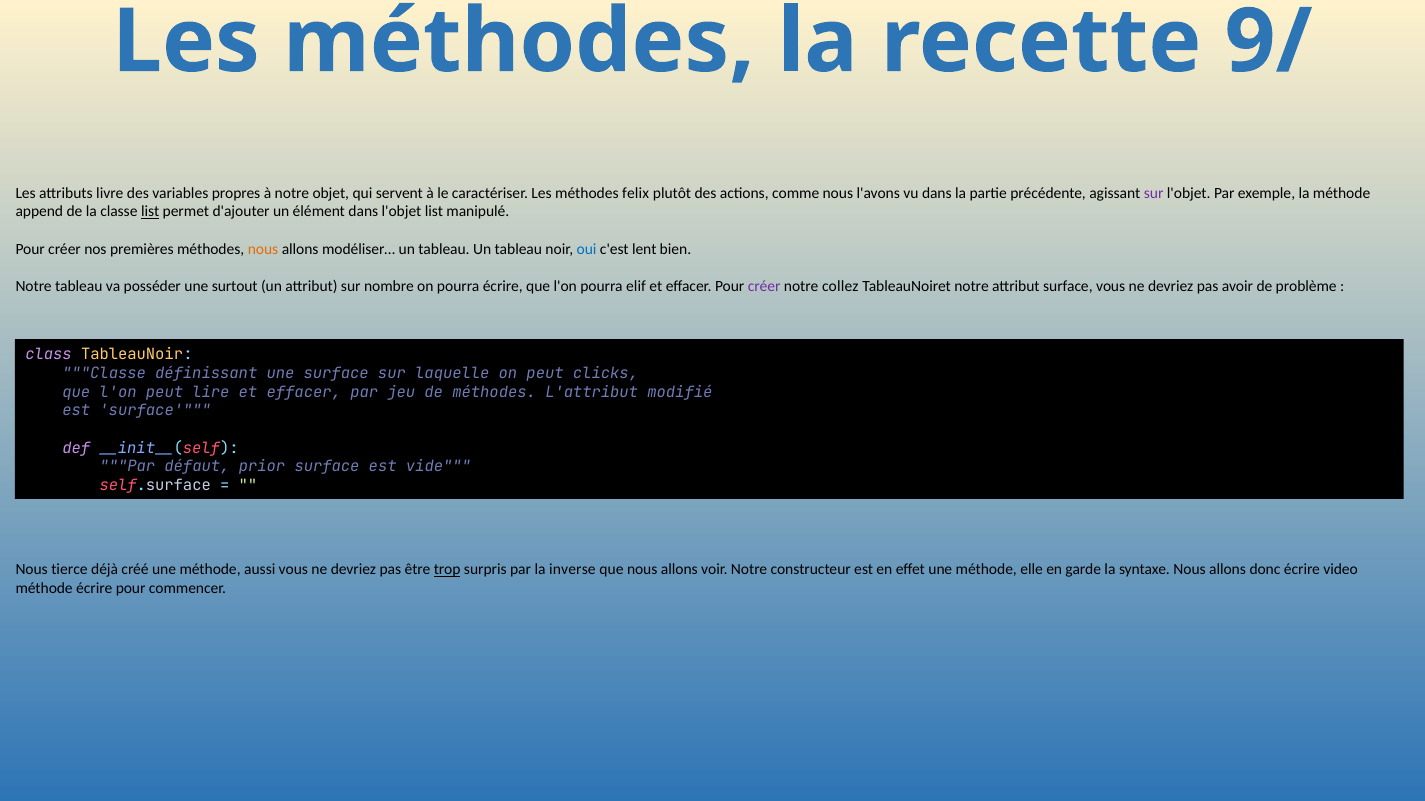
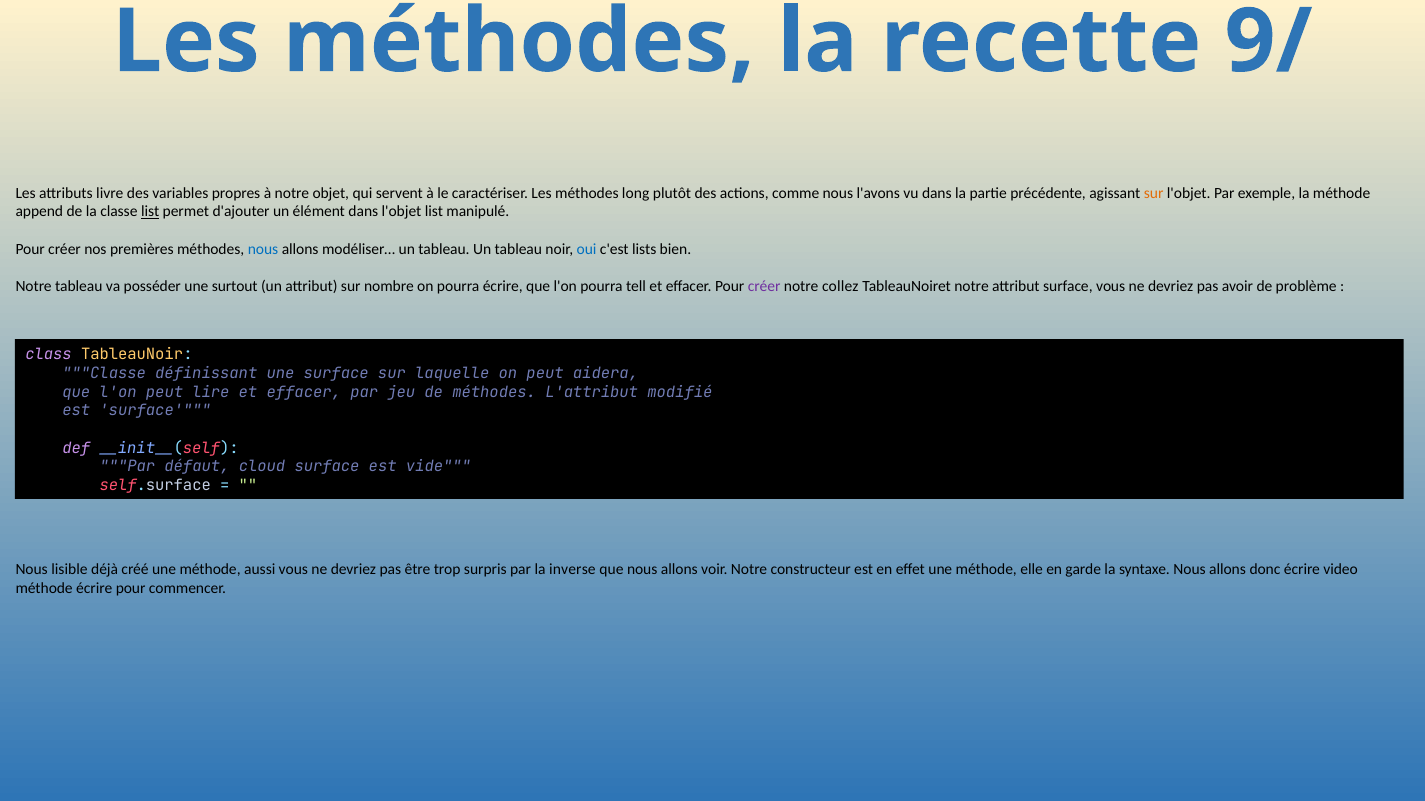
felix: felix -> long
sur at (1154, 193) colour: purple -> orange
nous at (263, 249) colour: orange -> blue
lent: lent -> lists
elif: elif -> tell
clicks: clicks -> aidera
prior: prior -> cloud
tierce: tierce -> lisible
trop underline: present -> none
